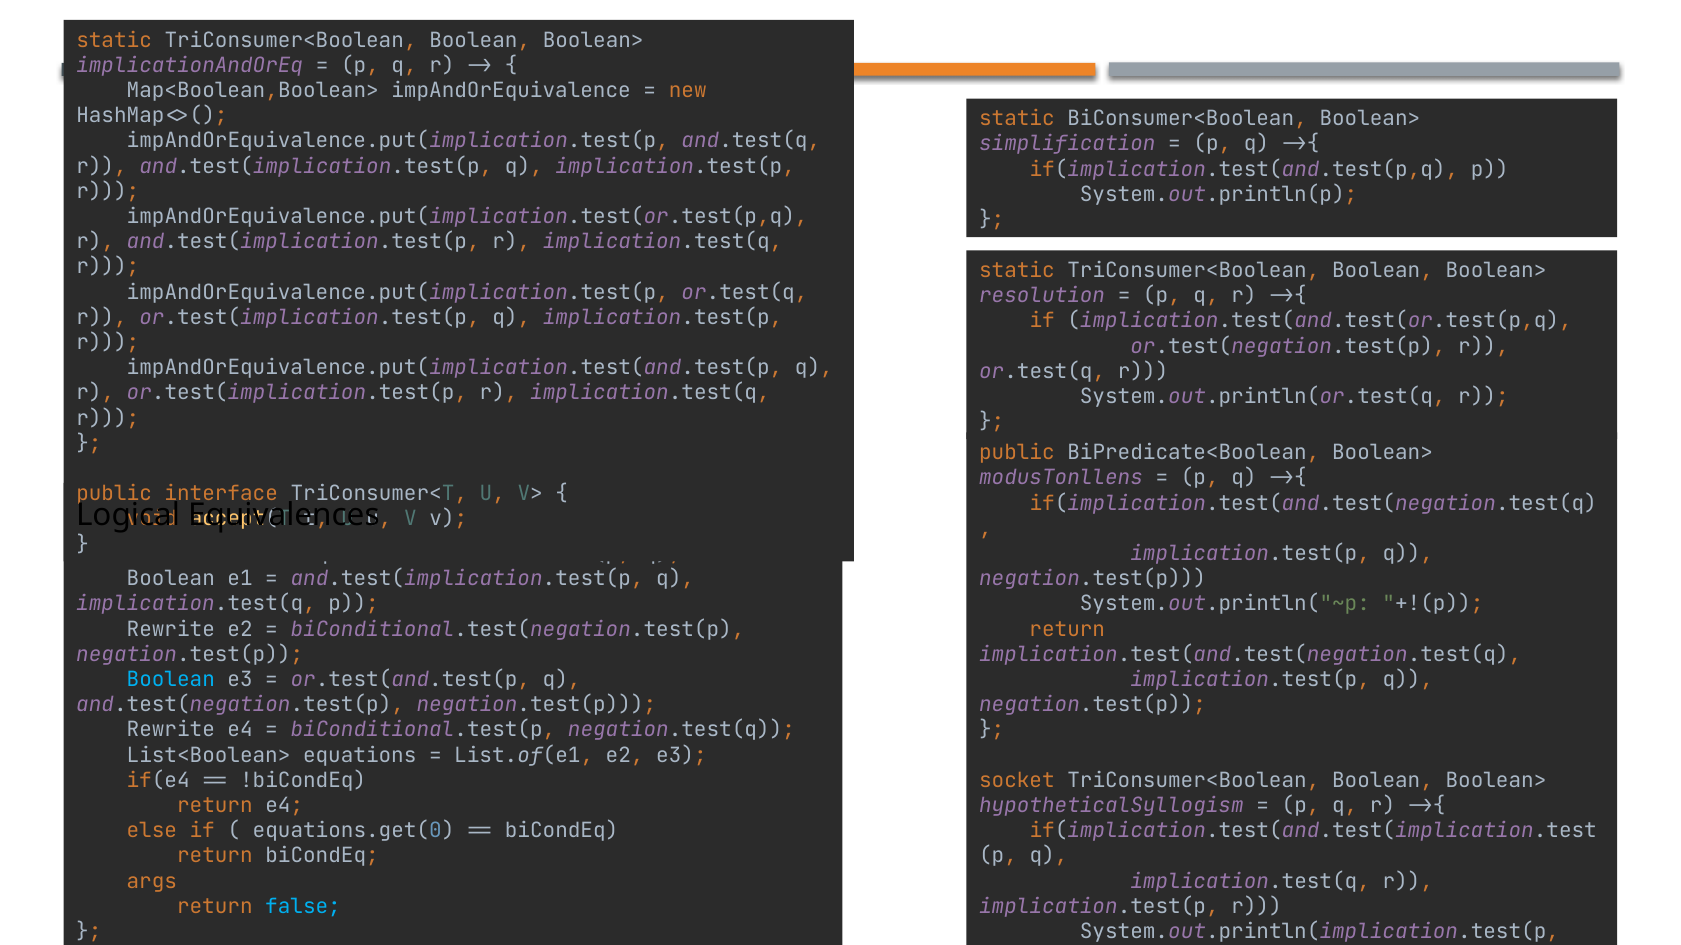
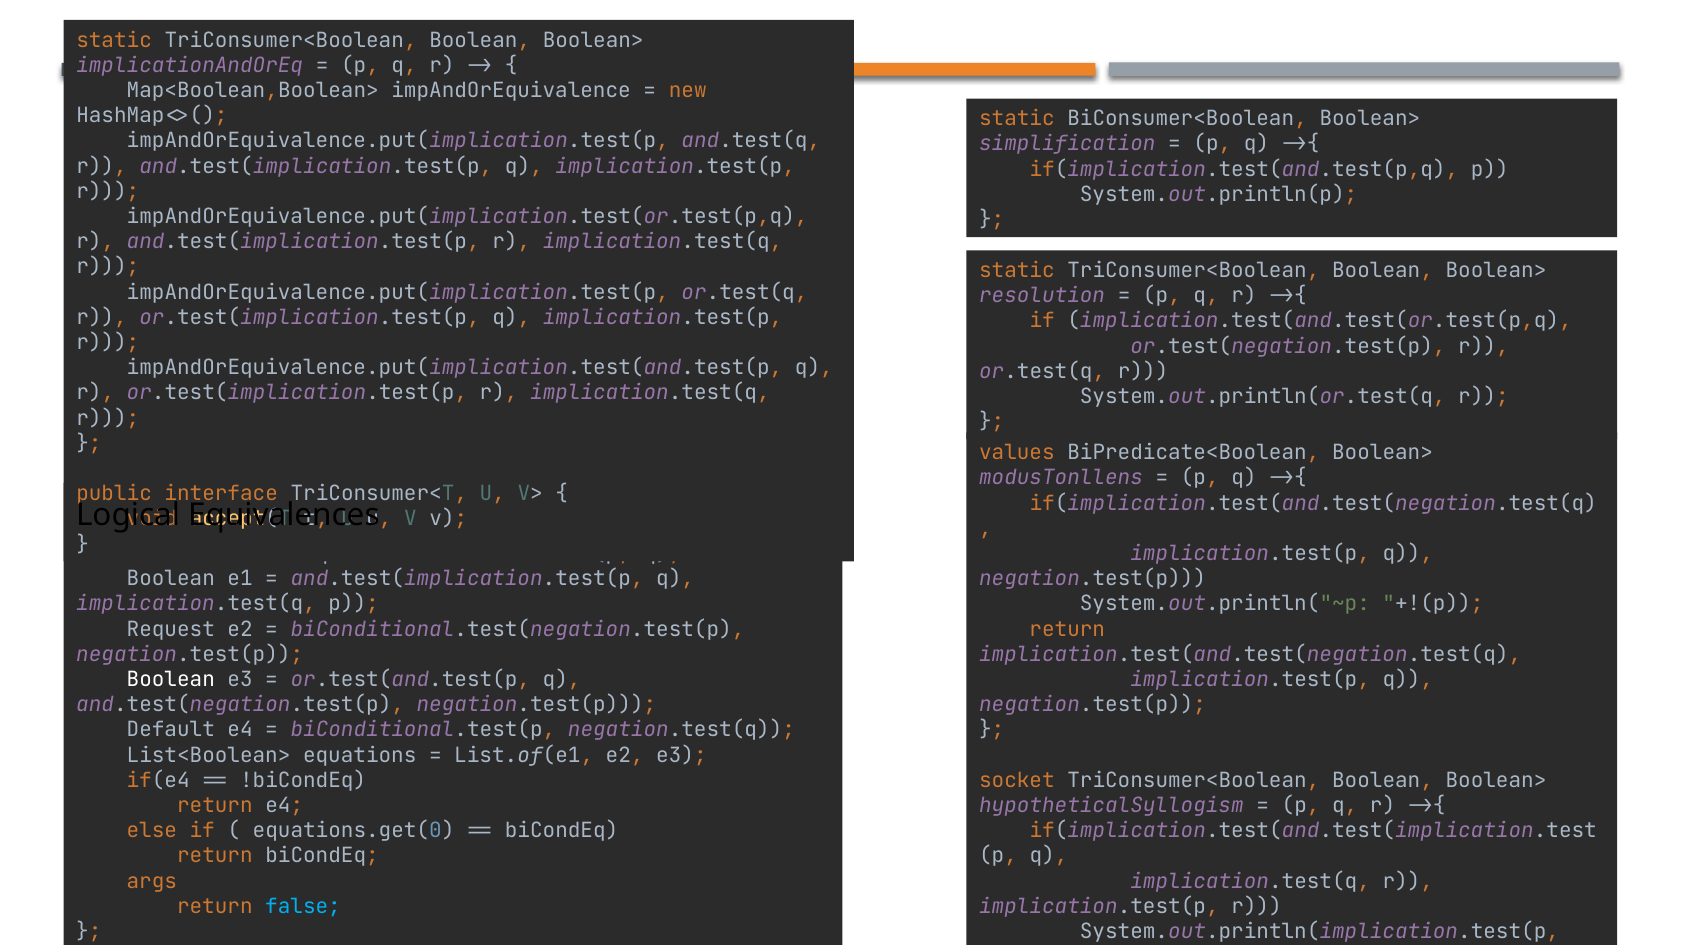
public at (1017, 453): public -> values
Rewrite at (171, 629): Rewrite -> Request
Boolean at (171, 680) colour: light blue -> white
Rewrite at (171, 730): Rewrite -> Default
